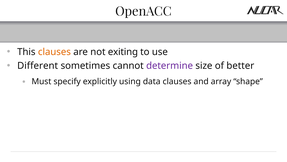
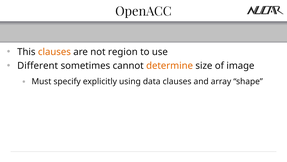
exiting: exiting -> region
determine colour: purple -> orange
better: better -> image
